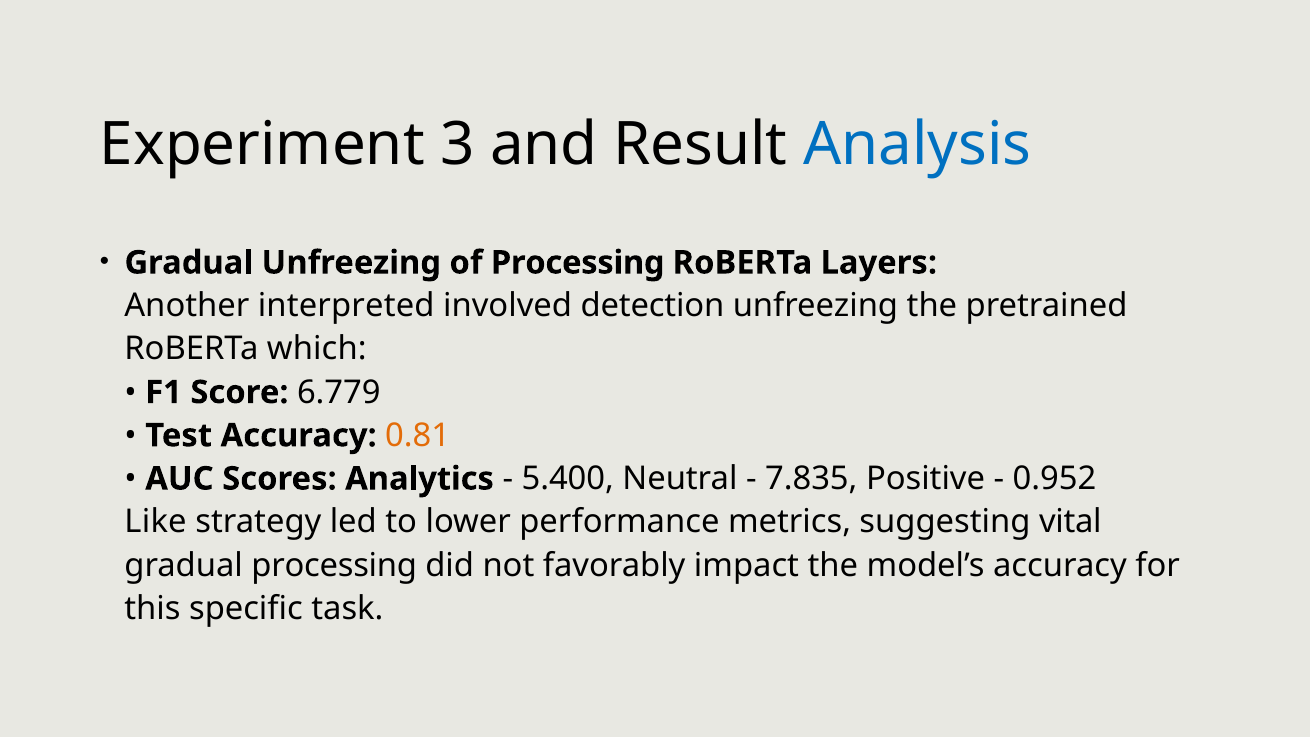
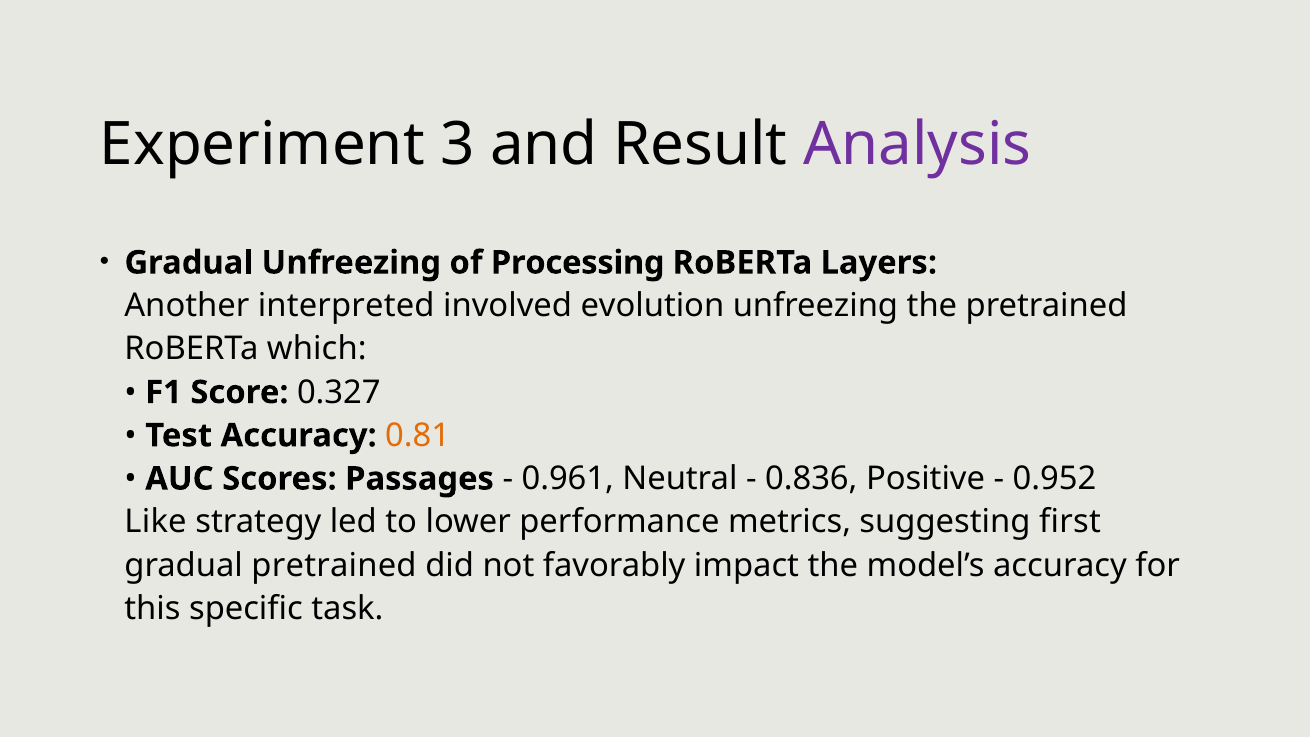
Analysis colour: blue -> purple
detection: detection -> evolution
6.779: 6.779 -> 0.327
Analytics: Analytics -> Passages
5.400: 5.400 -> 0.961
7.835: 7.835 -> 0.836
vital: vital -> first
gradual processing: processing -> pretrained
